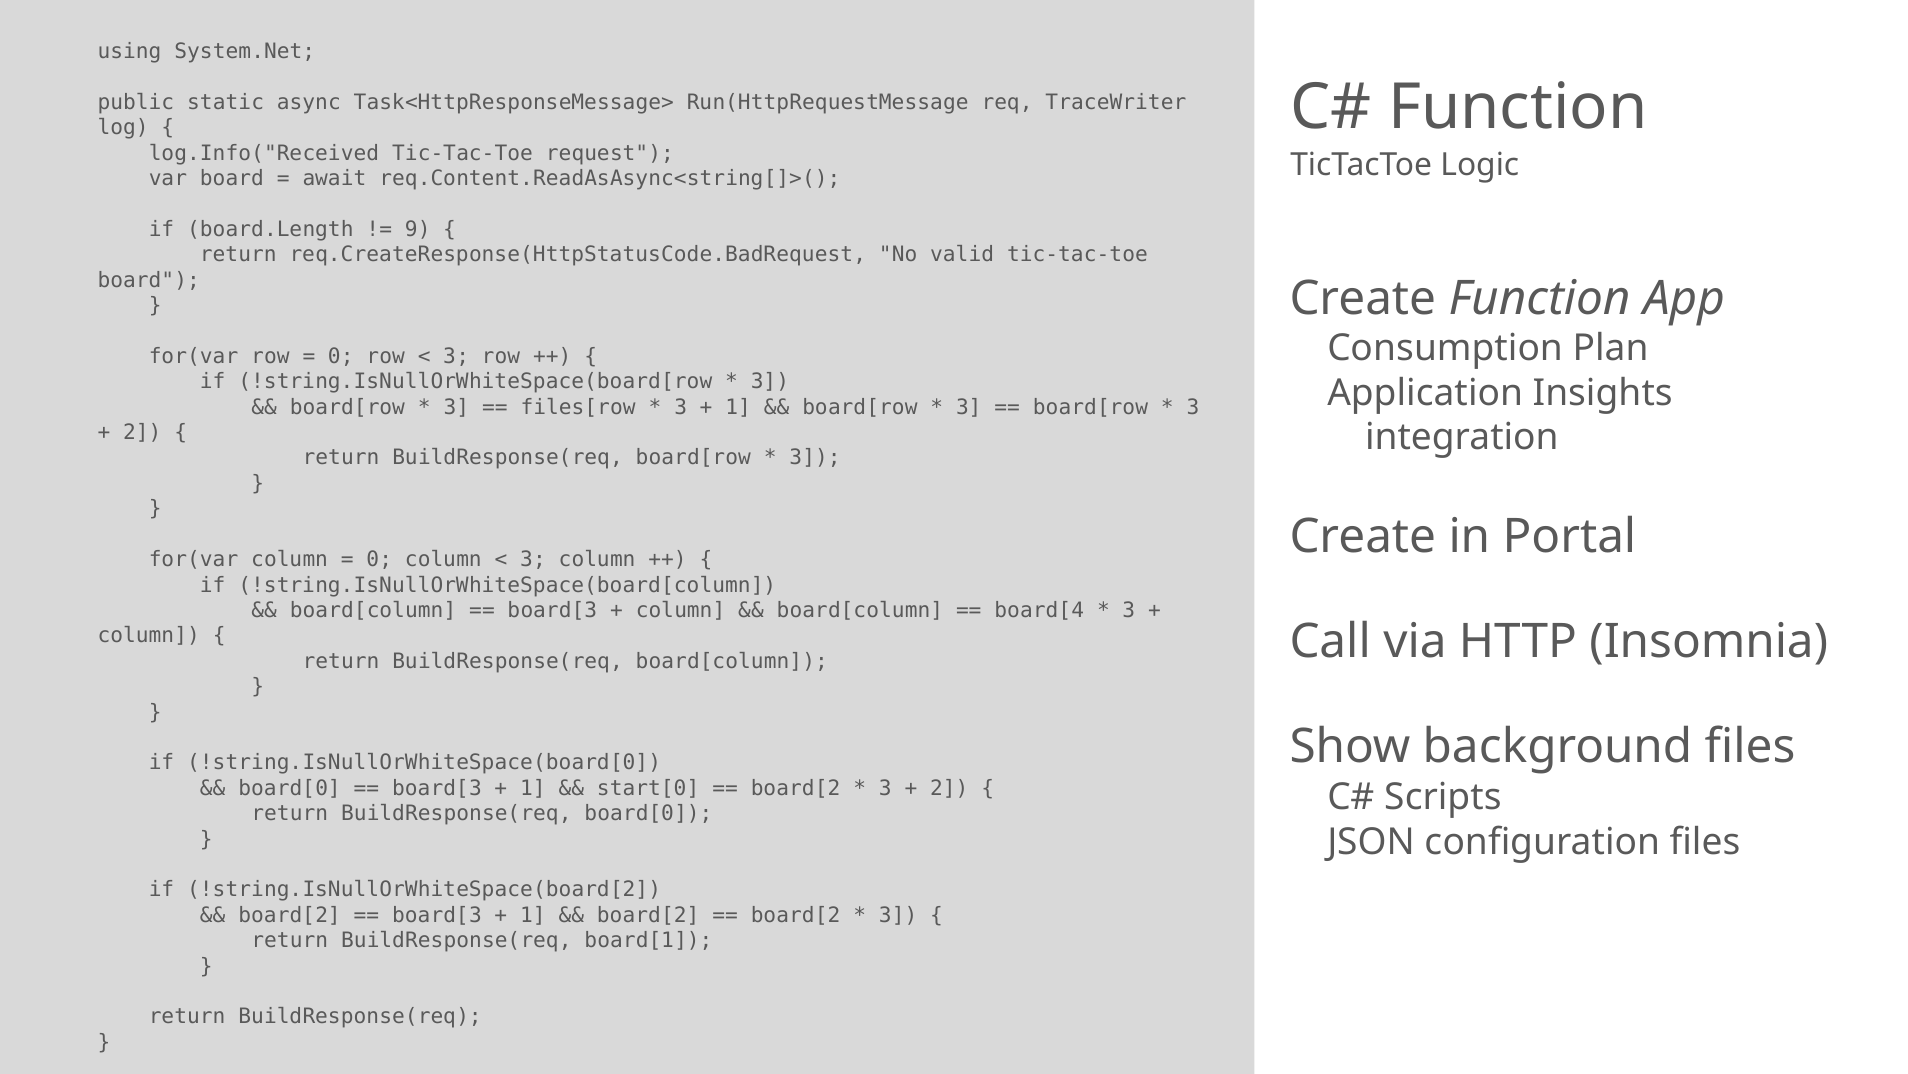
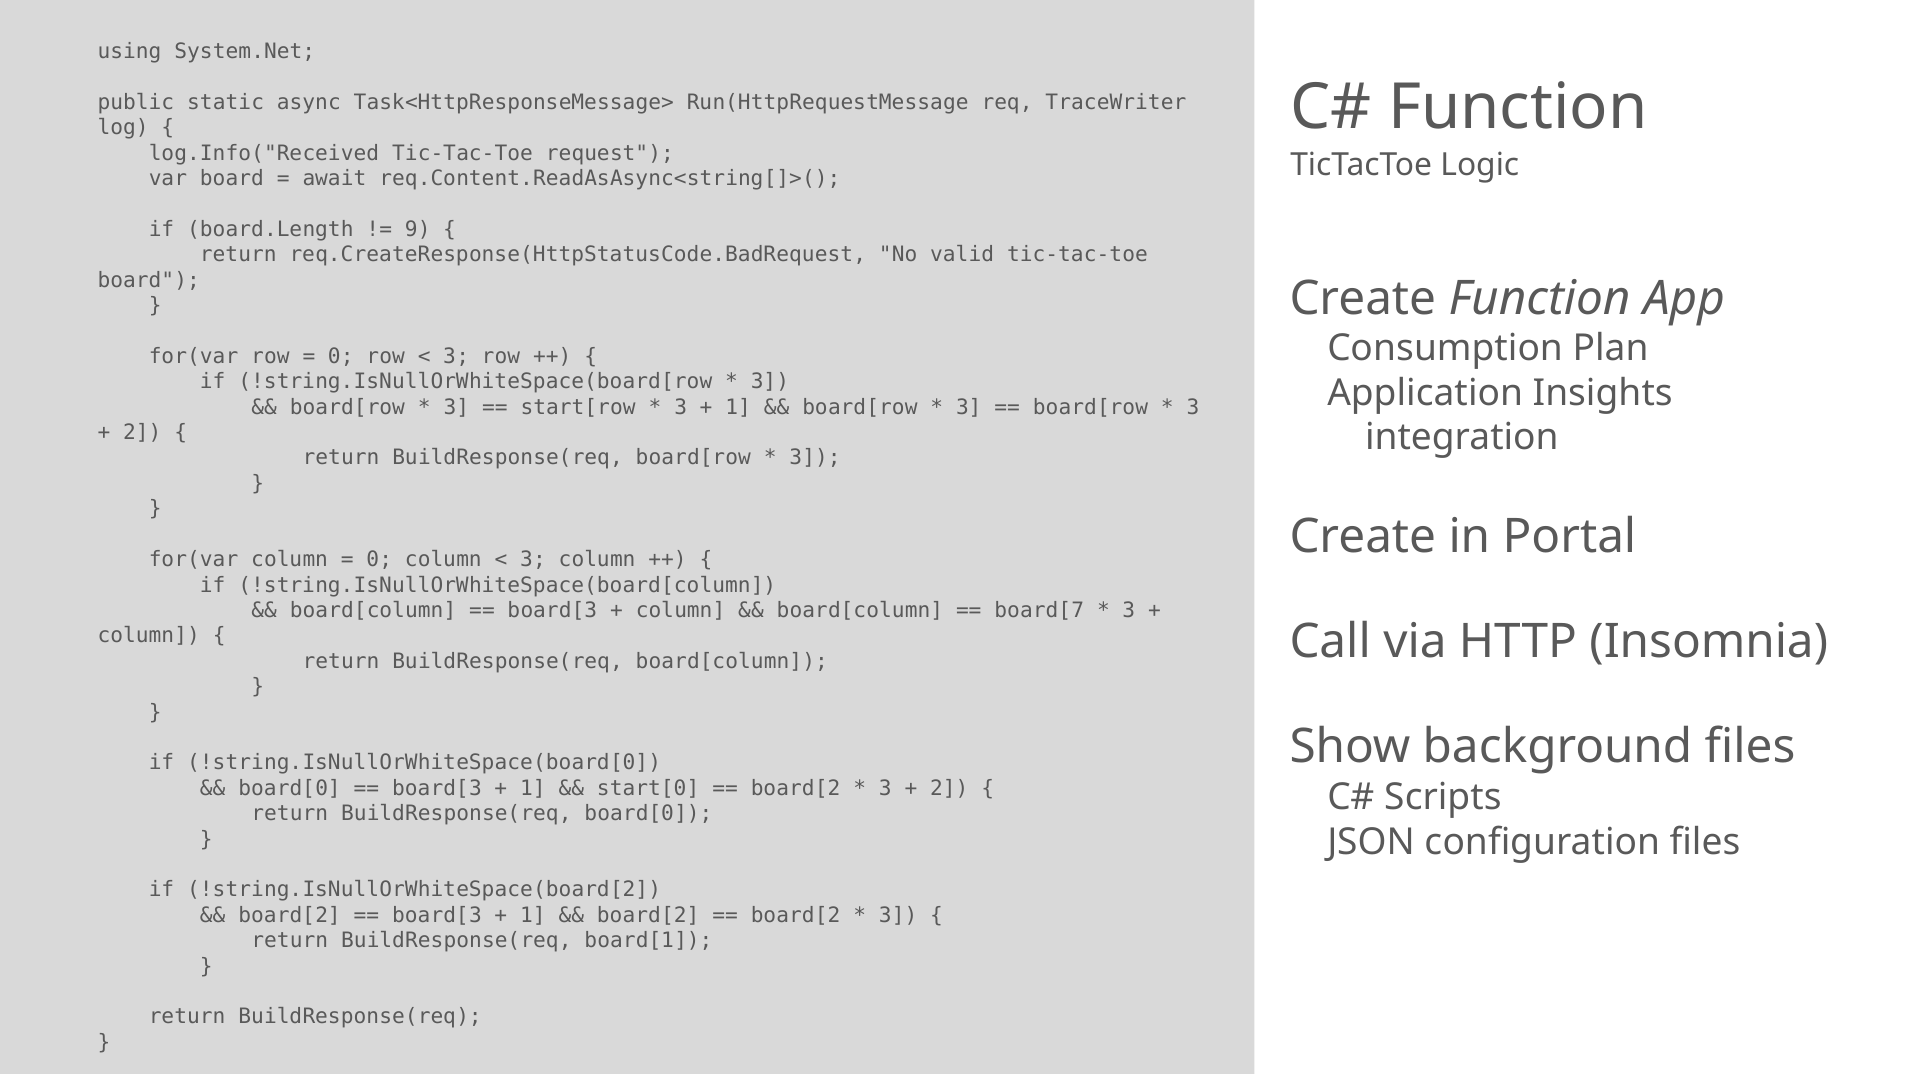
files[row: files[row -> start[row
board[4: board[4 -> board[7
